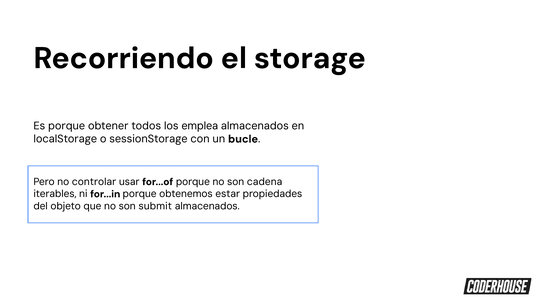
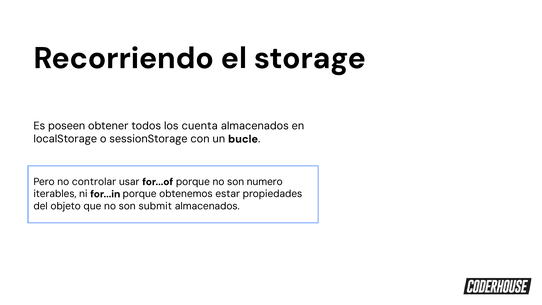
Es porque: porque -> poseen
emplea: emplea -> cuenta
cadena: cadena -> numero
